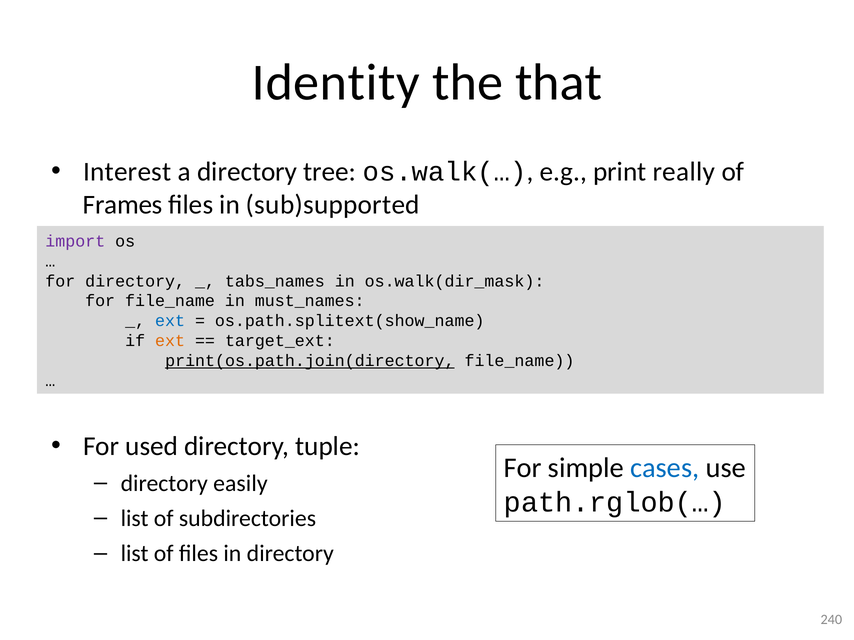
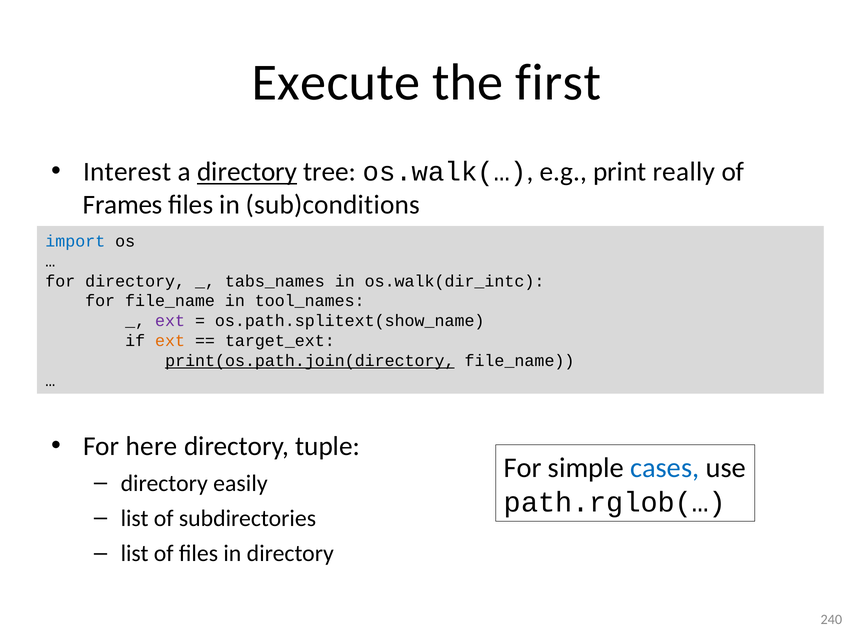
Identity: Identity -> Execute
that: that -> first
directory at (247, 172) underline: none -> present
sub)supported: sub)supported -> sub)conditions
import colour: purple -> blue
os.walk(dir_mask: os.walk(dir_mask -> os.walk(dir_intc
must_names: must_names -> tool_names
ext at (170, 321) colour: blue -> purple
used: used -> here
